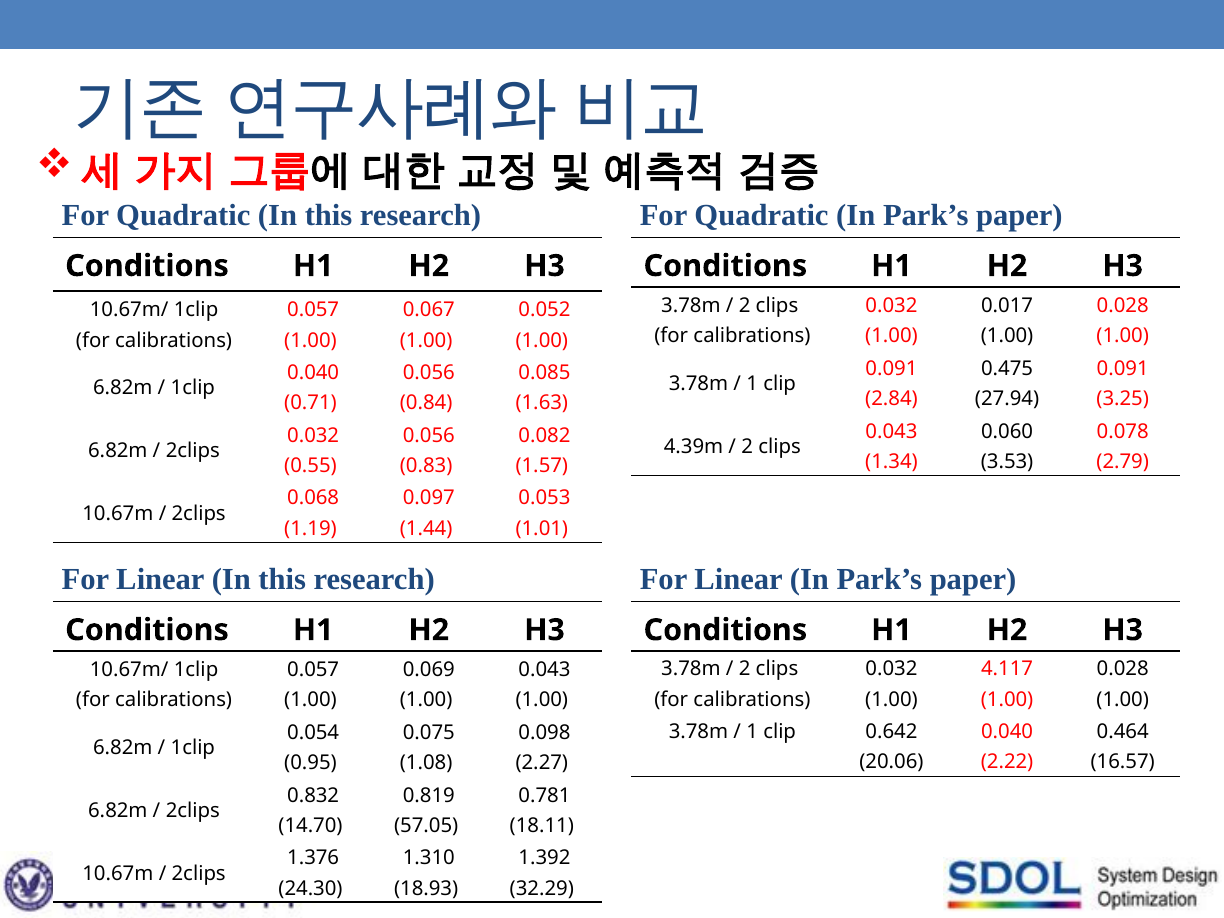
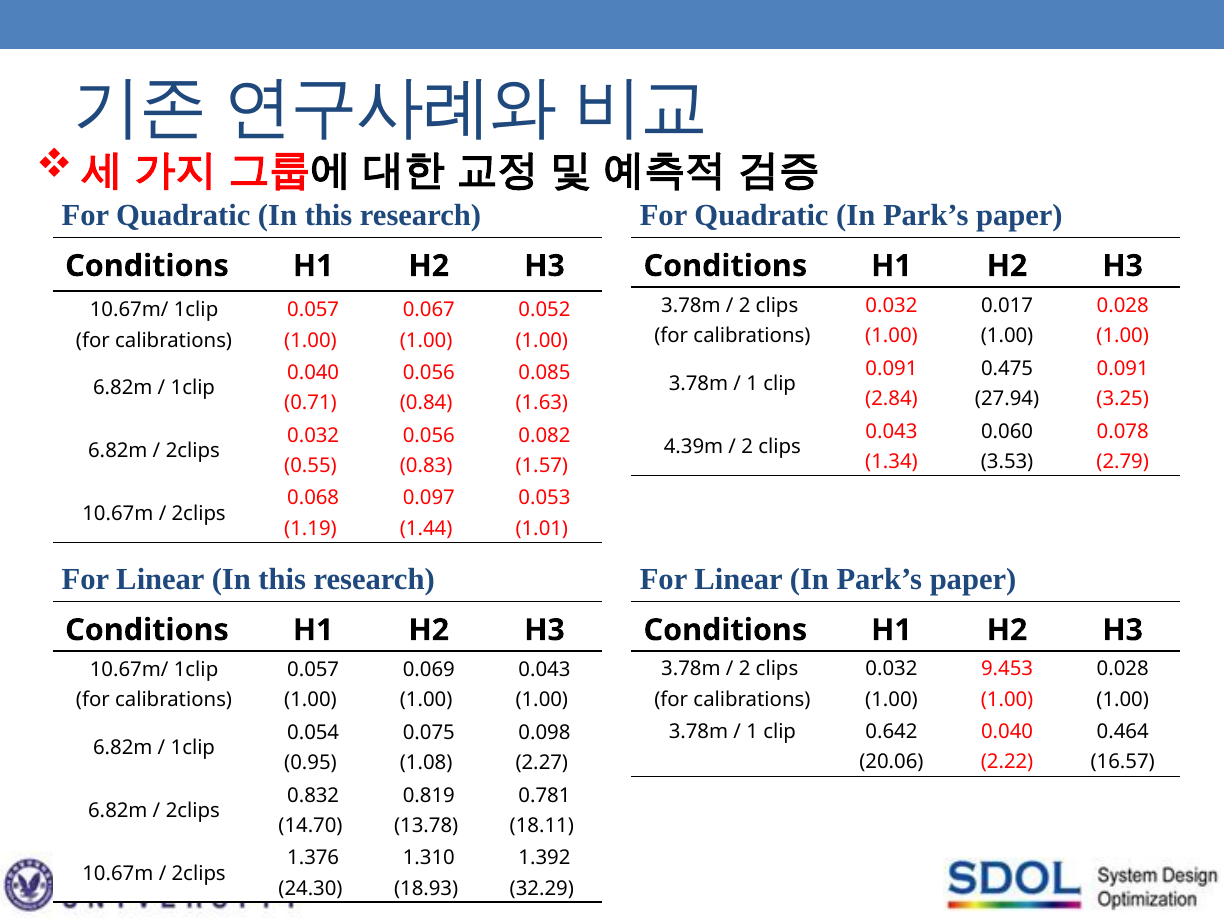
4.117: 4.117 -> 9.453
57.05: 57.05 -> 13.78
